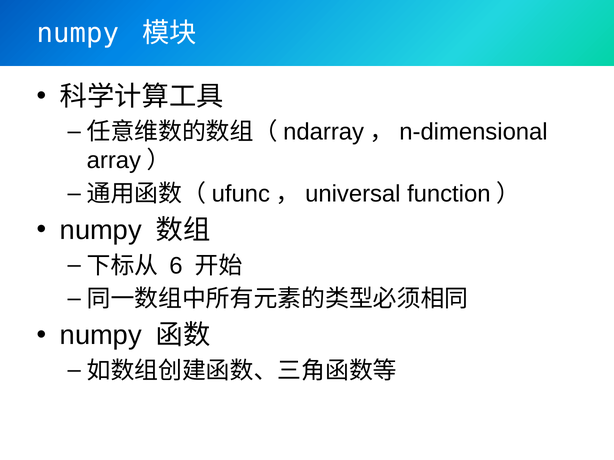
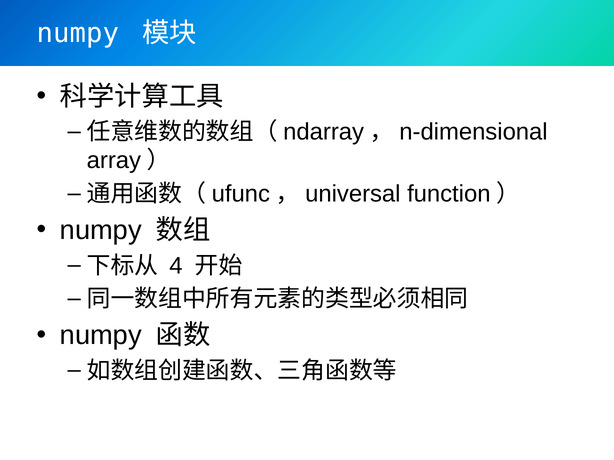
6: 6 -> 4
